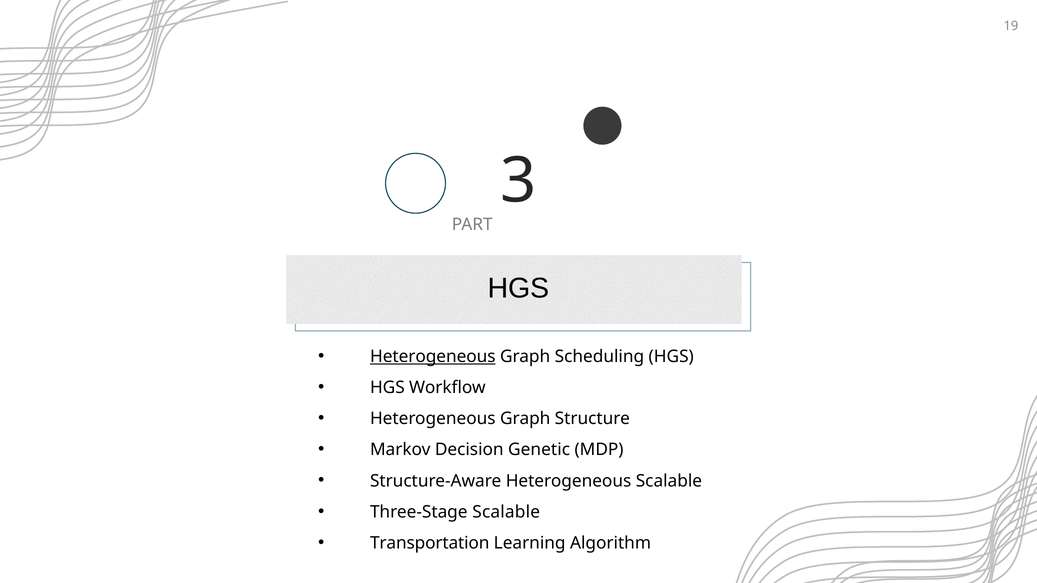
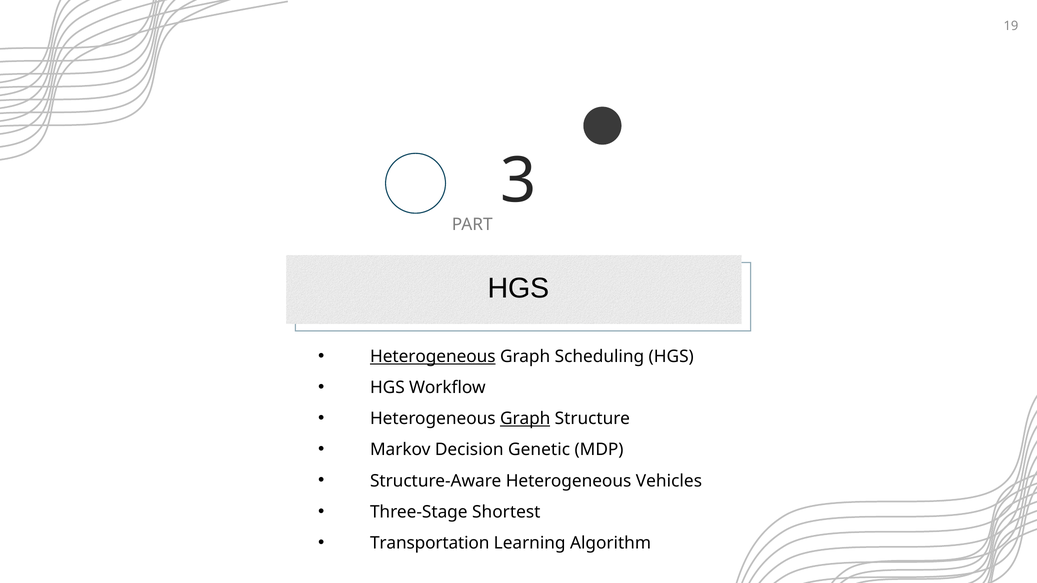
Graph at (525, 419) underline: none -> present
Heterogeneous Scalable: Scalable -> Vehicles
Three-Stage Scalable: Scalable -> Shortest
